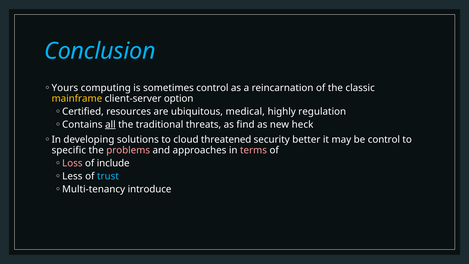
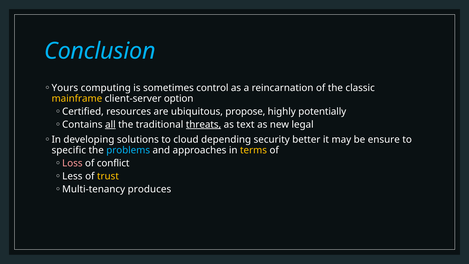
medical: medical -> propose
regulation: regulation -> potentially
threats underline: none -> present
find: find -> text
heck: heck -> legal
threatened: threatened -> depending
be control: control -> ensure
problems colour: pink -> light blue
terms colour: pink -> yellow
include: include -> conflict
trust colour: light blue -> yellow
introduce: introduce -> produces
